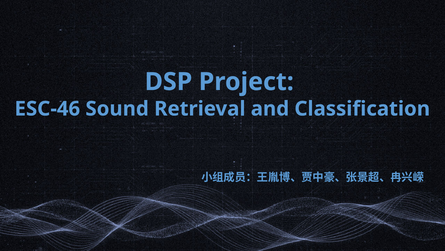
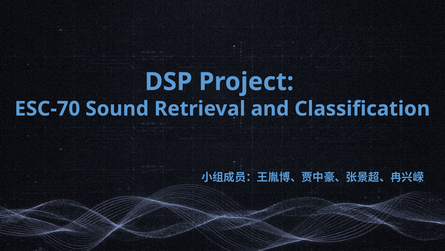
ESC-46: ESC-46 -> ESC-70
